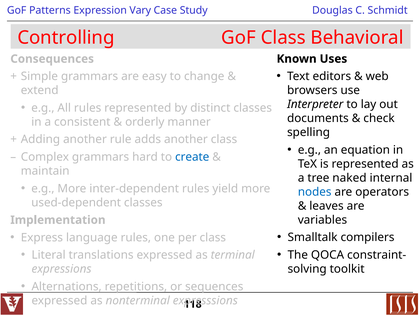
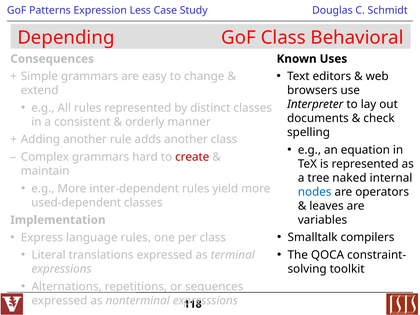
Vary: Vary -> Less
Controlling: Controlling -> Depending
create colour: blue -> red
